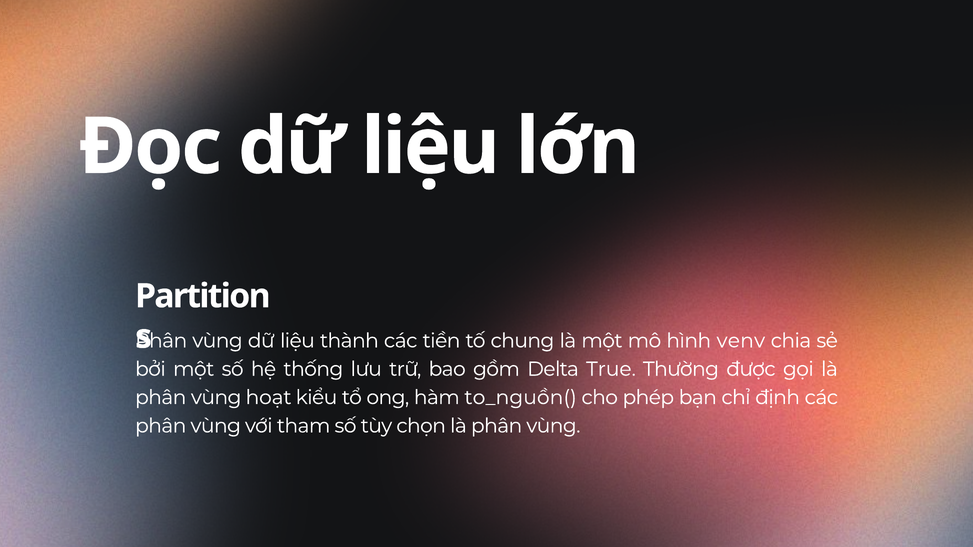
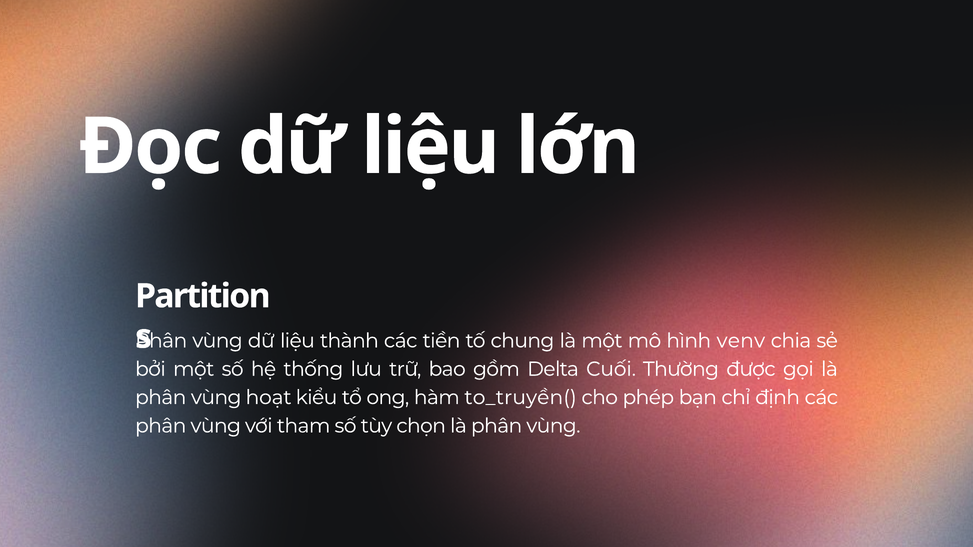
True: True -> Cuối
to_nguồn(: to_nguồn( -> to_truyền(
